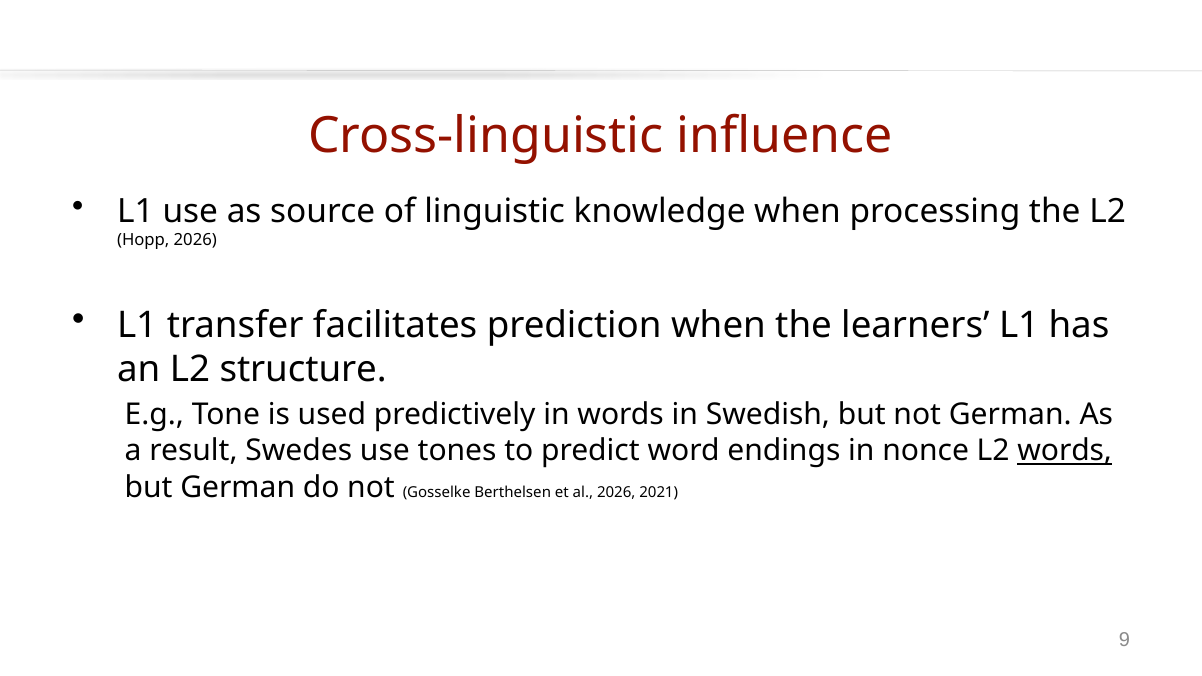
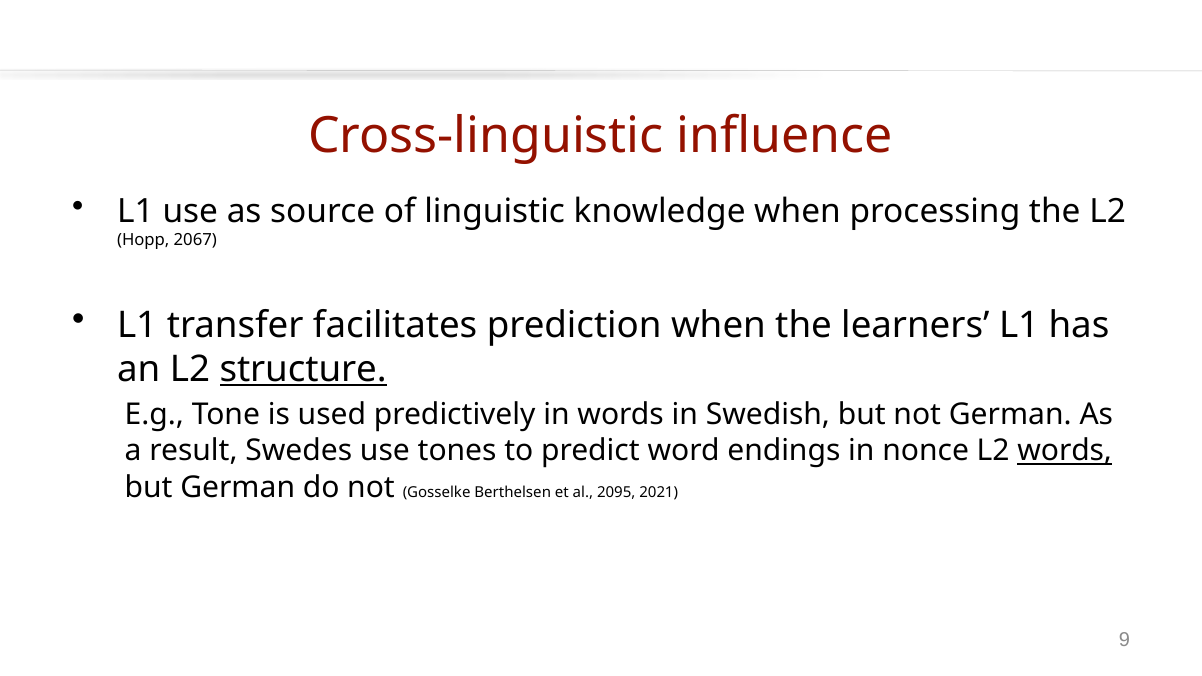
Hopp 2026: 2026 -> 2067
structure underline: none -> present
al 2026: 2026 -> 2095
